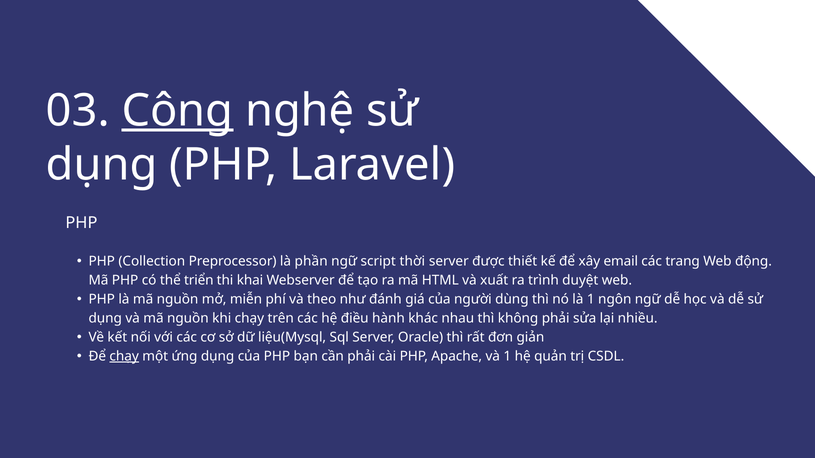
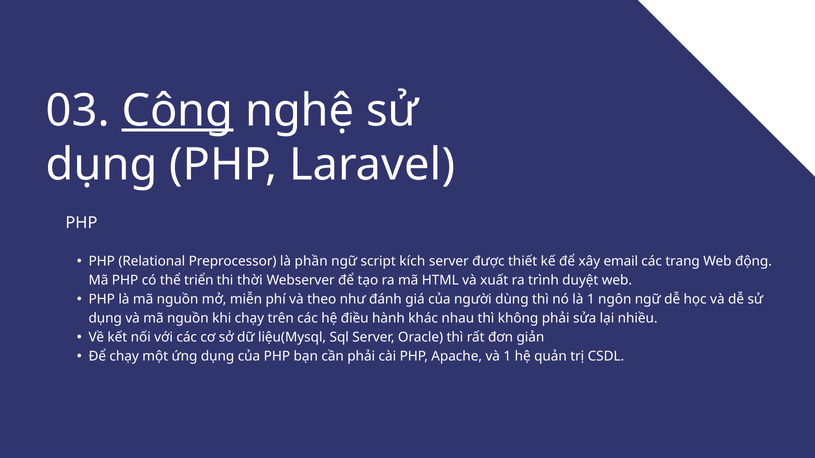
Collection: Collection -> Relational
thời: thời -> kích
khai: khai -> thời
chạy at (124, 357) underline: present -> none
